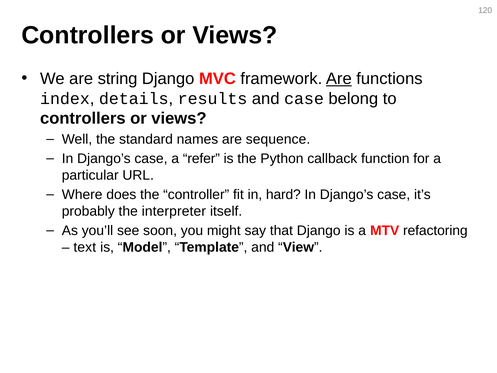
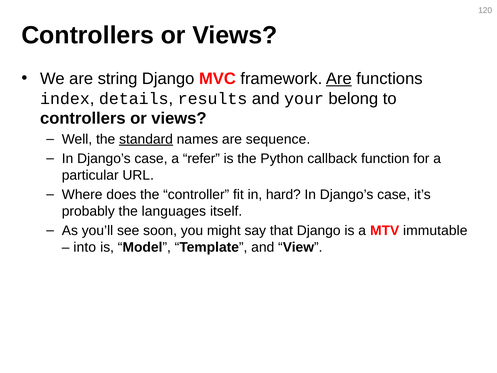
and case: case -> your
standard underline: none -> present
interpreter: interpreter -> languages
refactoring: refactoring -> immutable
text: text -> into
